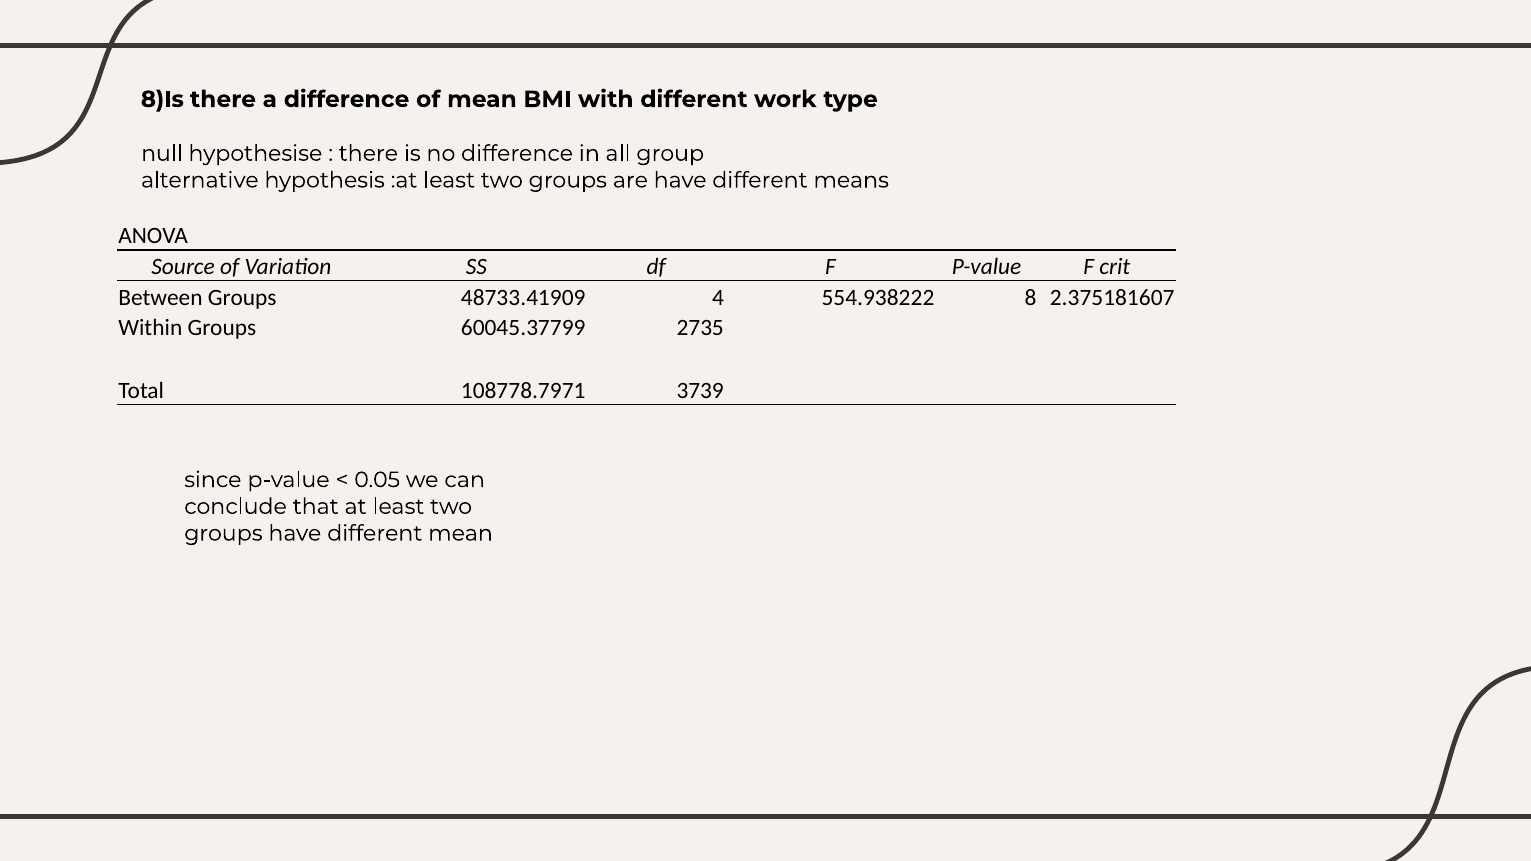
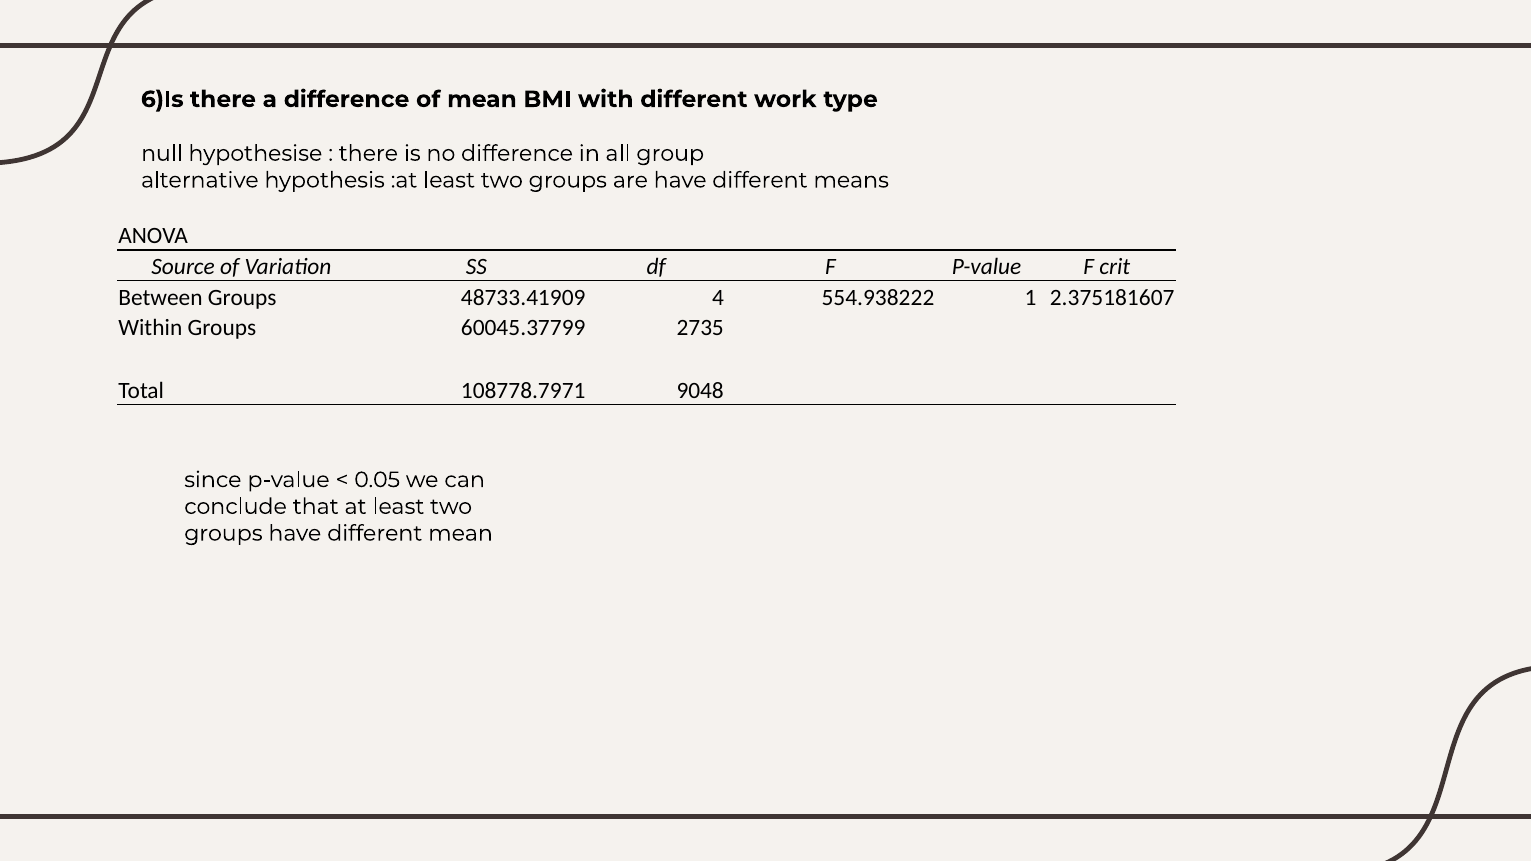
8)Is: 8)Is -> 6)Is
8: 8 -> 1
3739: 3739 -> 9048
